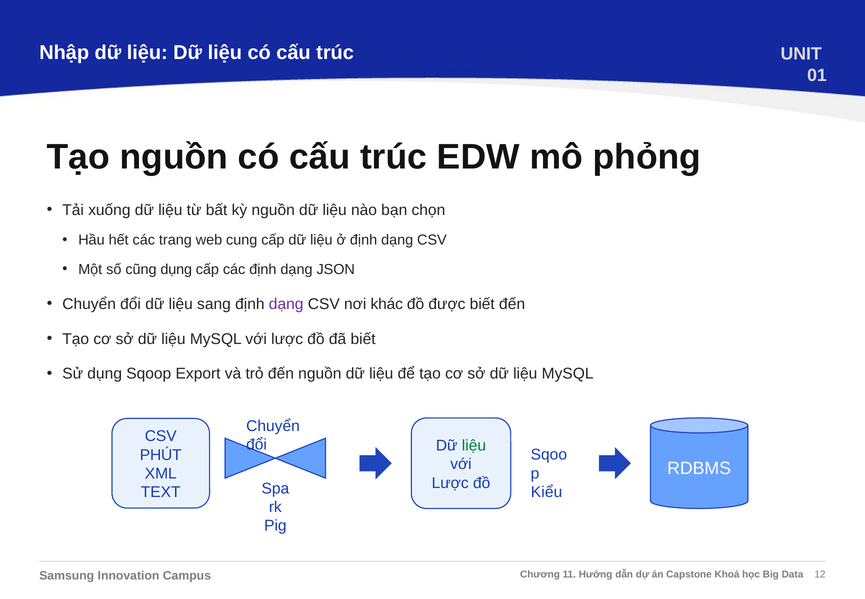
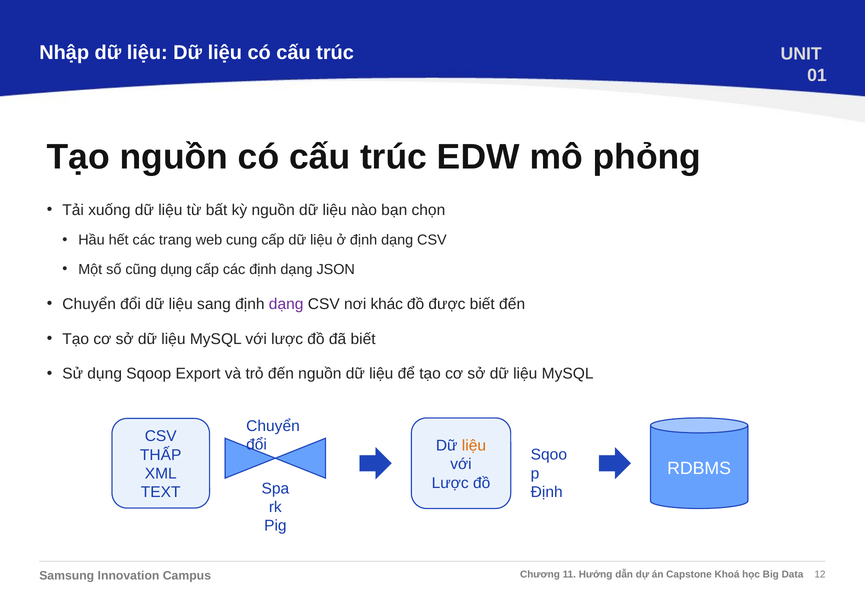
liệu at (474, 446) colour: green -> orange
PHÚT: PHÚT -> THẤP
Kiểu at (547, 492): Kiểu -> Định
